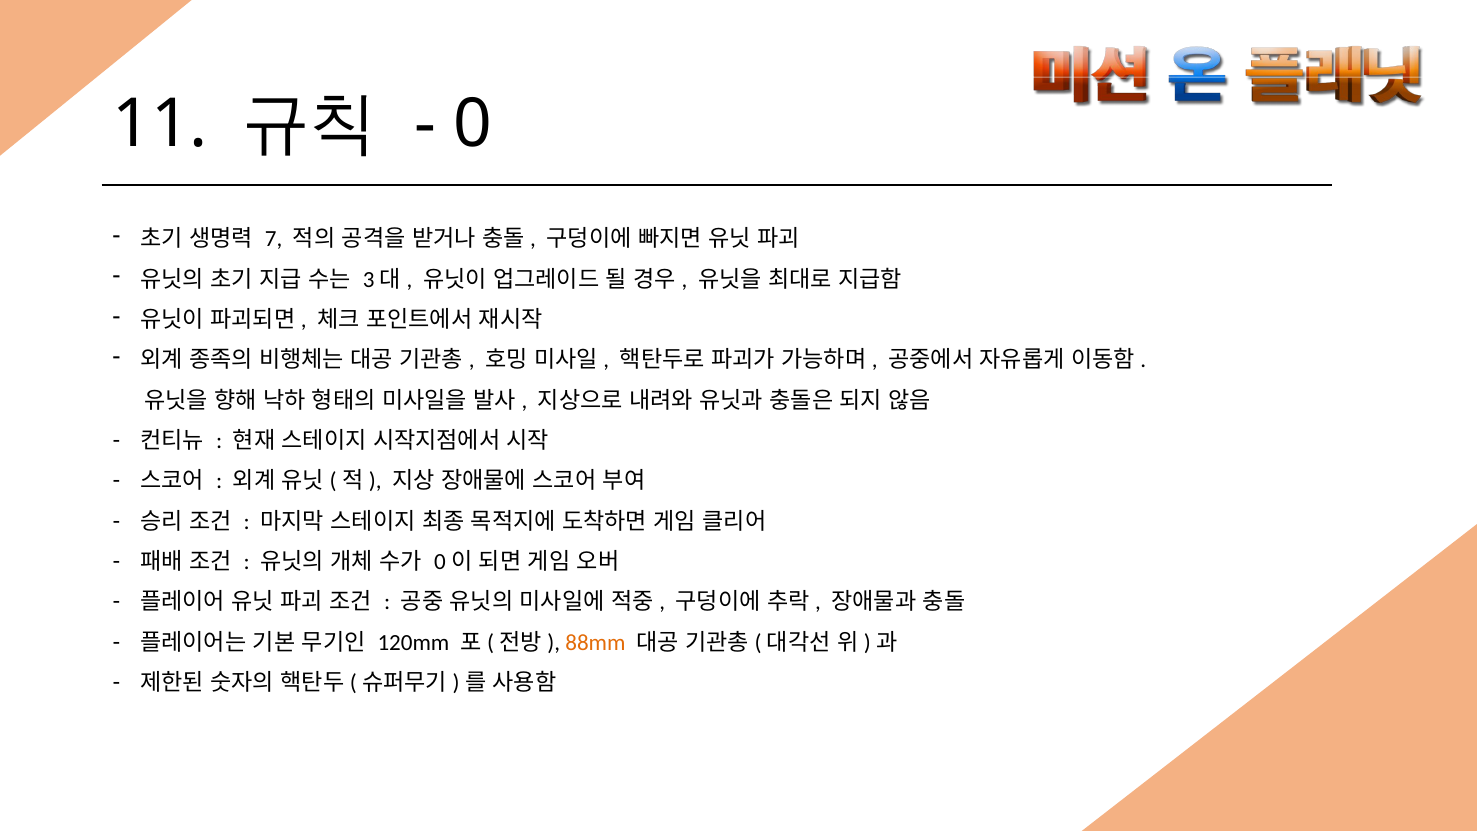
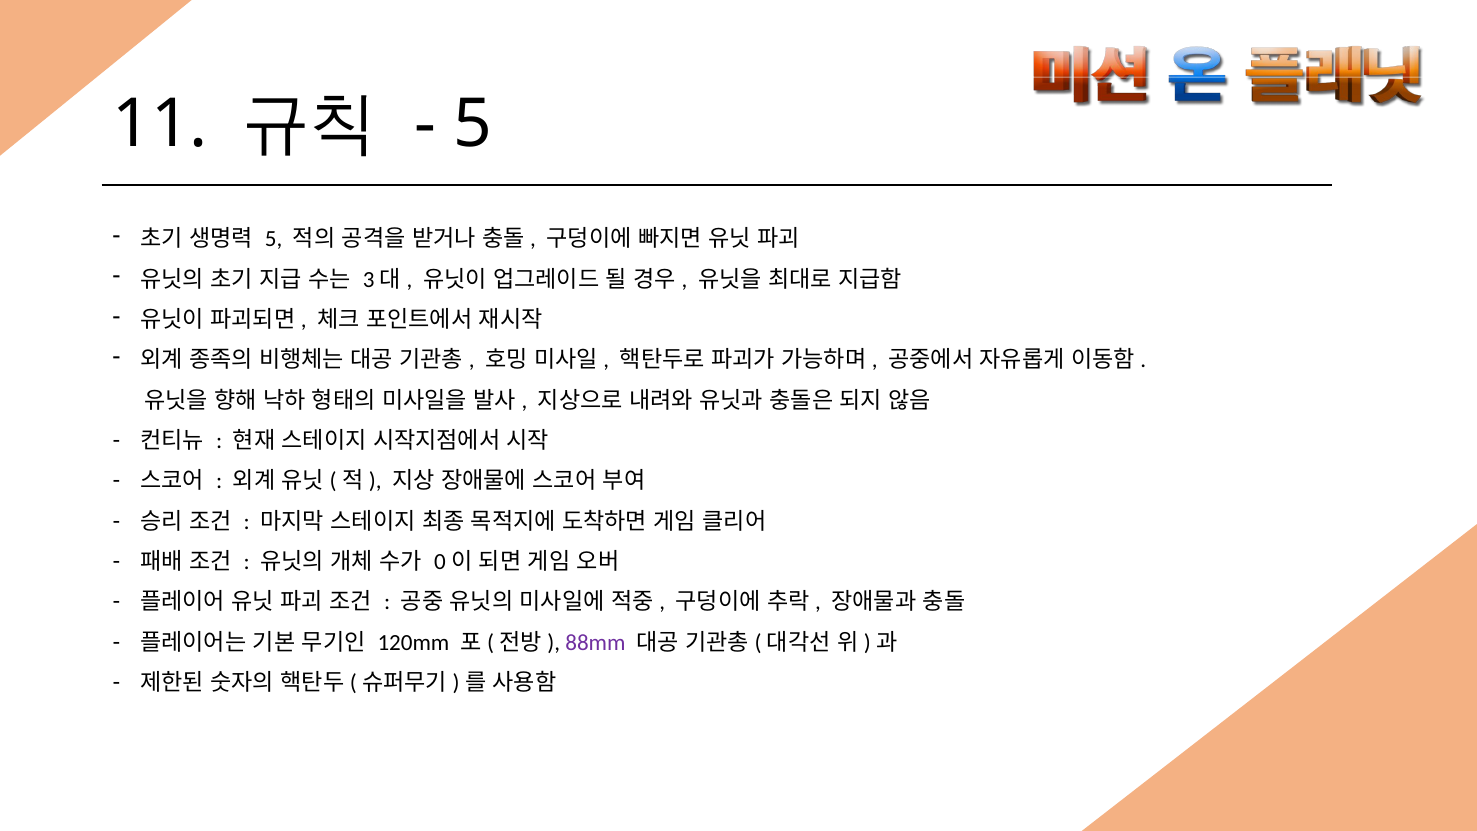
0 at (473, 124): 0 -> 5
7 at (274, 239): 7 -> 5
88mm colour: orange -> purple
